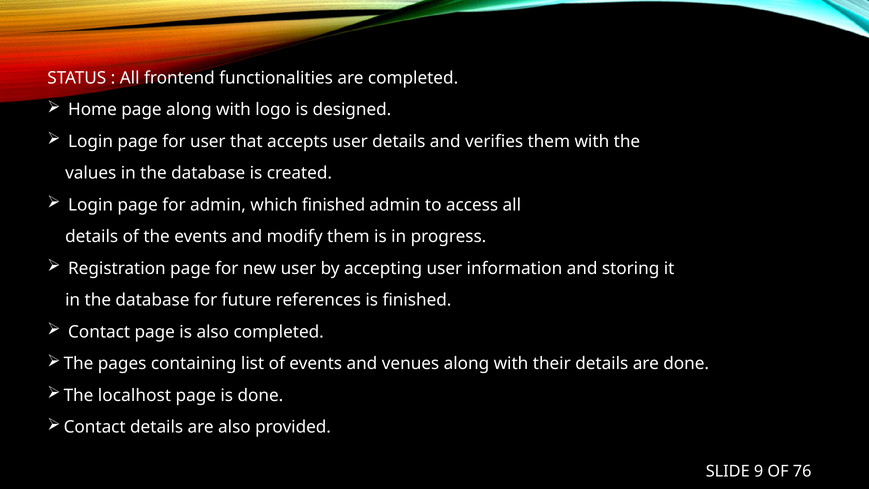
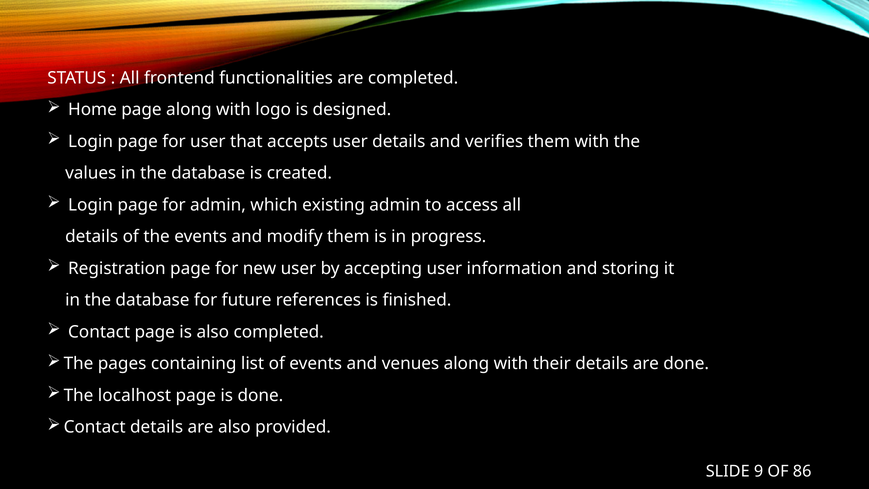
which finished: finished -> existing
76: 76 -> 86
